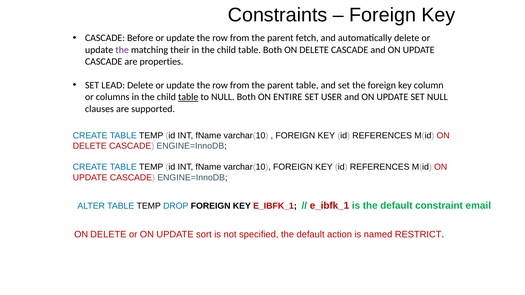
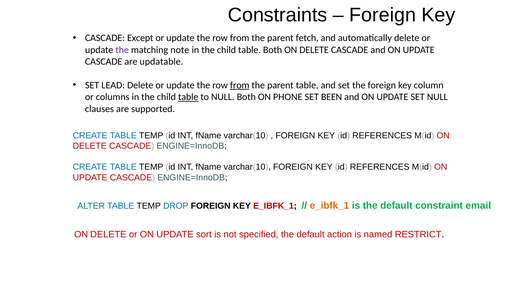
Before: Before -> Except
their: their -> note
properties: properties -> updatable
from at (240, 85) underline: none -> present
ENTIRE: ENTIRE -> PHONE
USER: USER -> BEEN
e_ibfk_1 at (329, 206) colour: red -> orange
